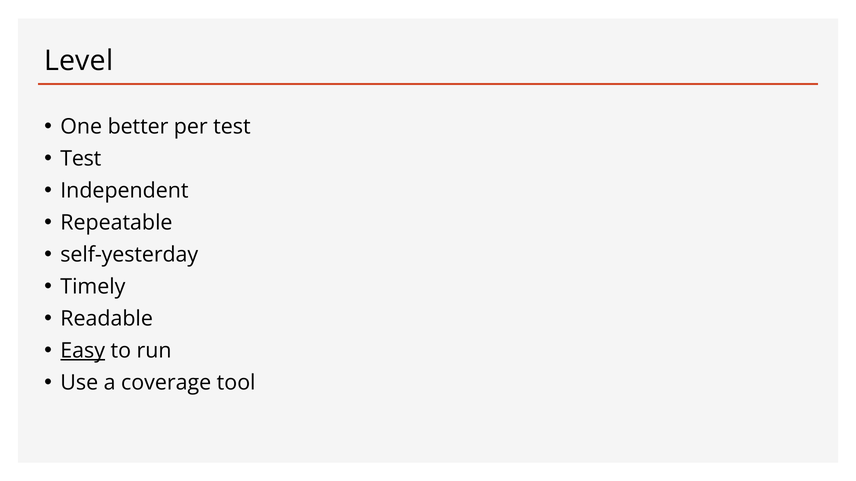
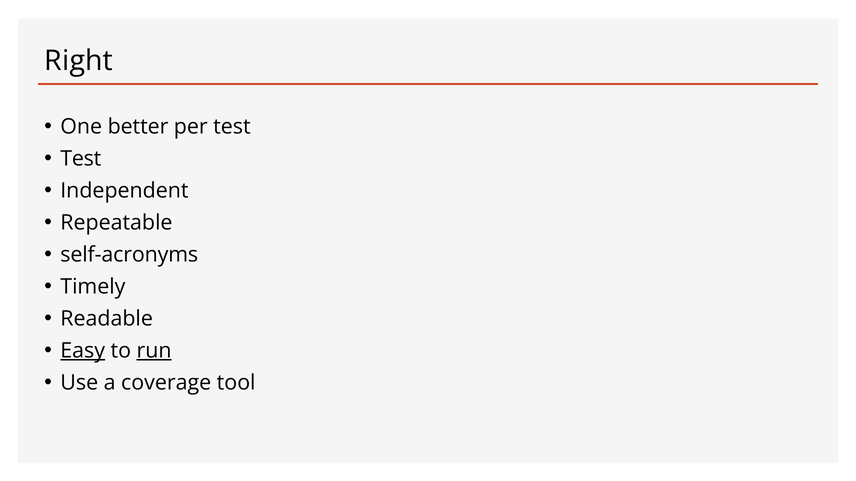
Level: Level -> Right
self-yesterday: self-yesterday -> self-acronyms
run underline: none -> present
